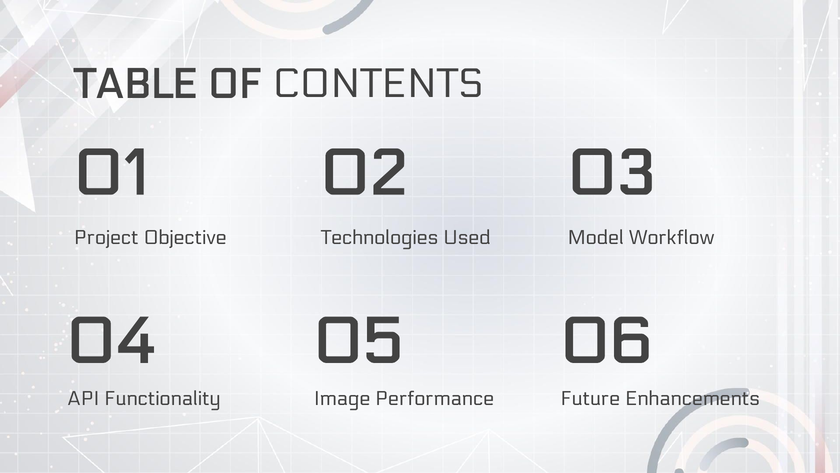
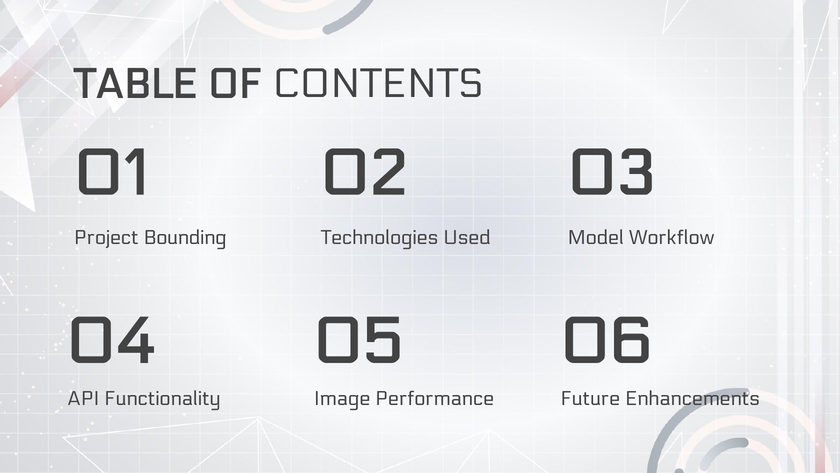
Objective: Objective -> Bounding
